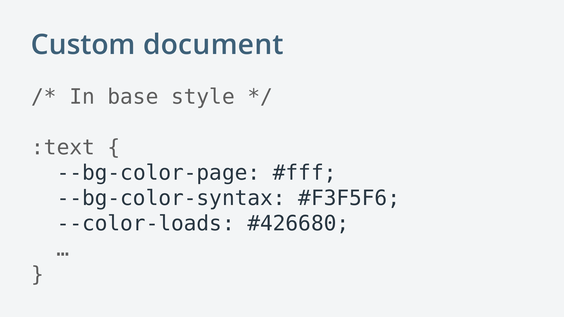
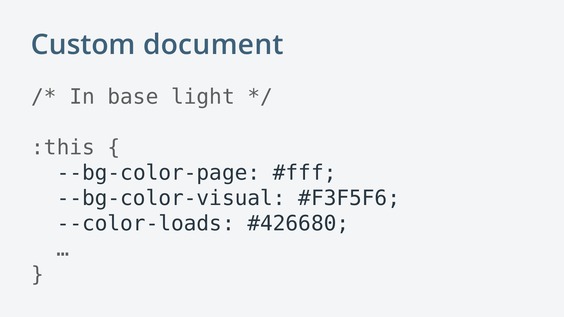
style: style -> light
:text: :text -> :this
--bg-color-syntax: --bg-color-syntax -> --bg-color-visual
